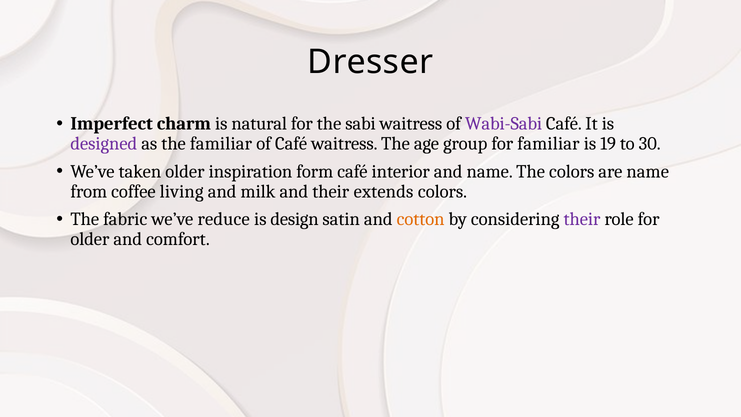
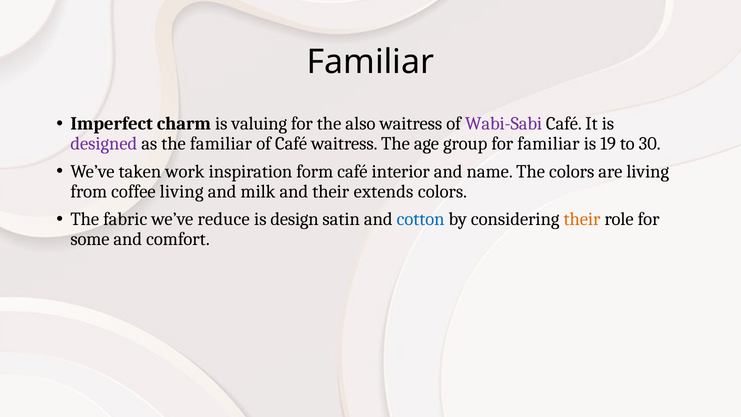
Dresser at (370, 62): Dresser -> Familiar
natural: natural -> valuing
sabi: sabi -> also
taken older: older -> work
are name: name -> living
cotton colour: orange -> blue
their at (582, 219) colour: purple -> orange
older at (90, 239): older -> some
